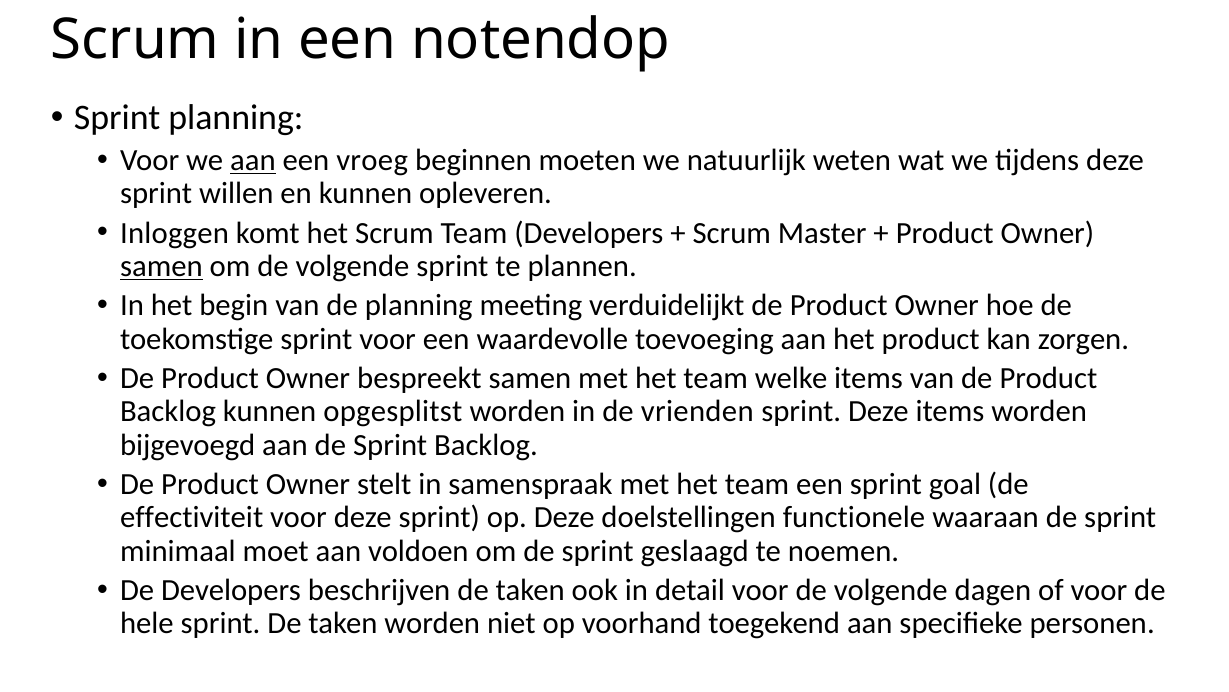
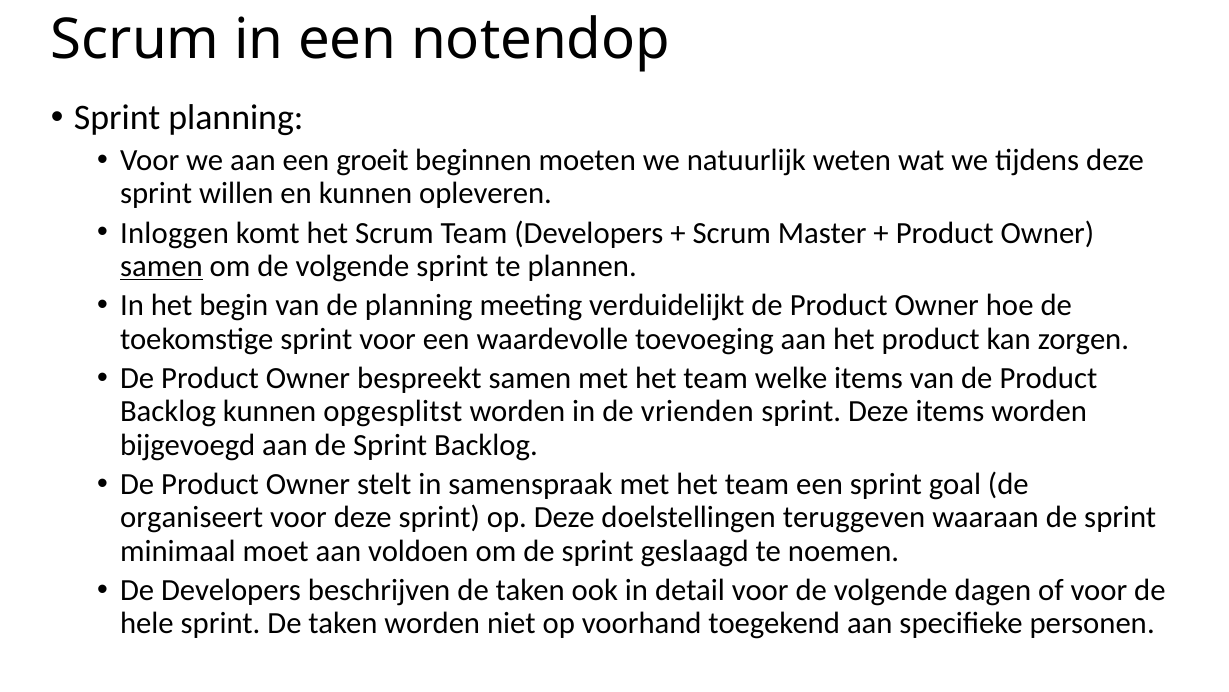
aan at (253, 160) underline: present -> none
vroeg: vroeg -> groeit
effectiviteit: effectiviteit -> organiseert
functionele: functionele -> teruggeven
